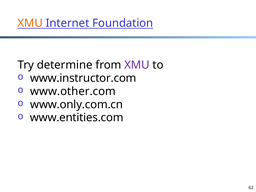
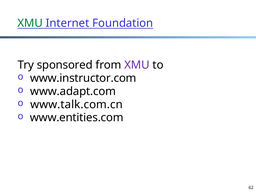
XMU at (30, 23) colour: orange -> green
determine: determine -> sponsored
www.other.com: www.other.com -> www.adapt.com
www.only.com.cn: www.only.com.cn -> www.talk.com.cn
